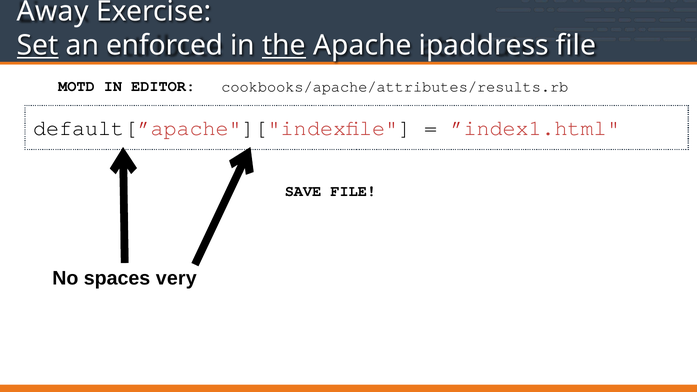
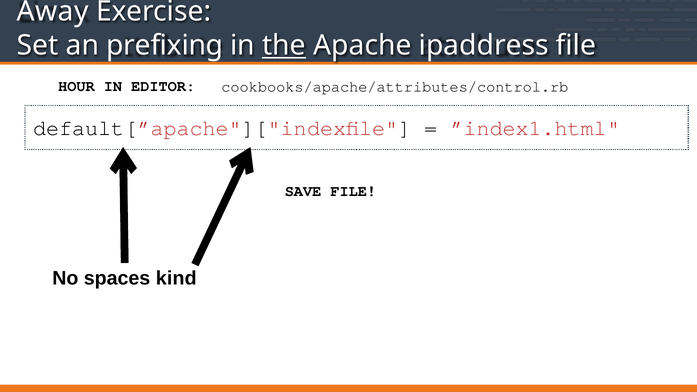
Set underline: present -> none
enforced: enforced -> prefixing
MOTD: MOTD -> HOUR
cookbooks/apache/attributes/results.rb: cookbooks/apache/attributes/results.rb -> cookbooks/apache/attributes/control.rb
very: very -> kind
